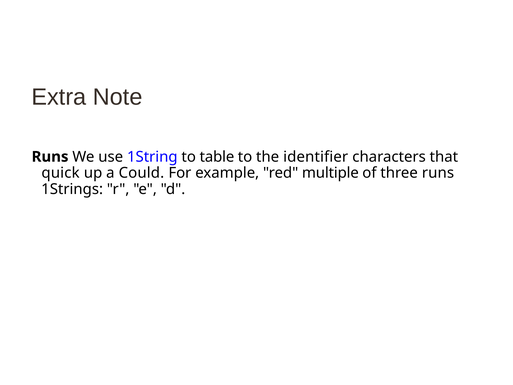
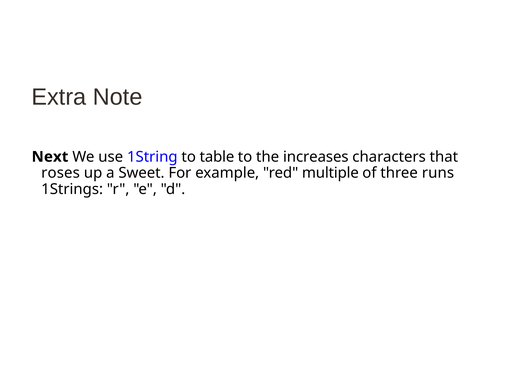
Runs at (50, 157): Runs -> Next
identifier: identifier -> increases
quick: quick -> roses
Could: Could -> Sweet
